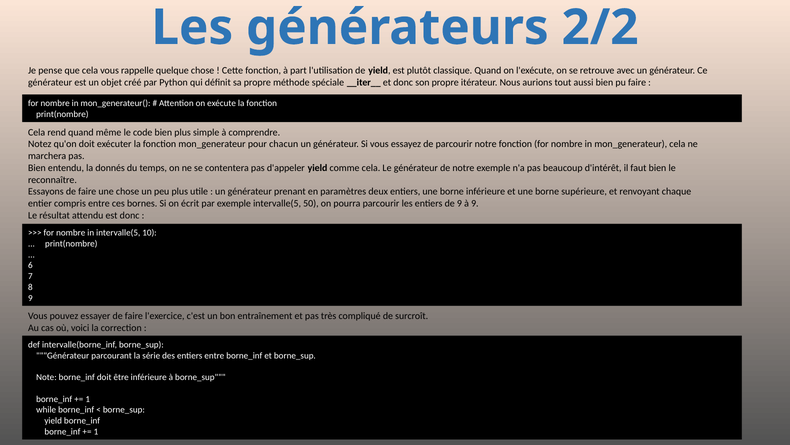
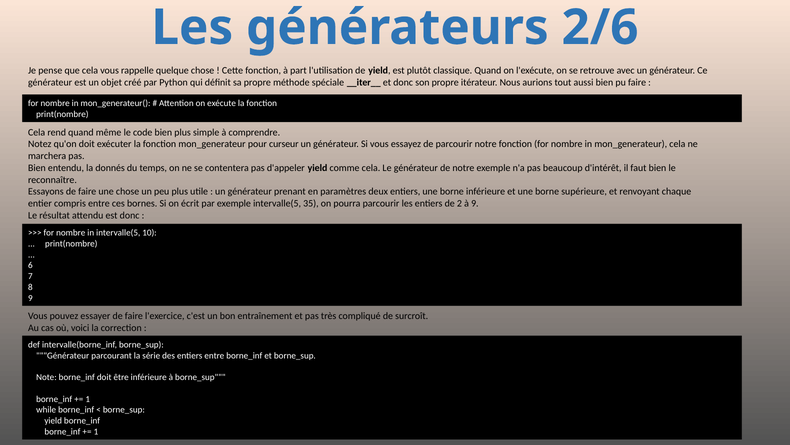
2/2: 2/2 -> 2/6
chacun: chacun -> curseur
50: 50 -> 35
de 9: 9 -> 2
